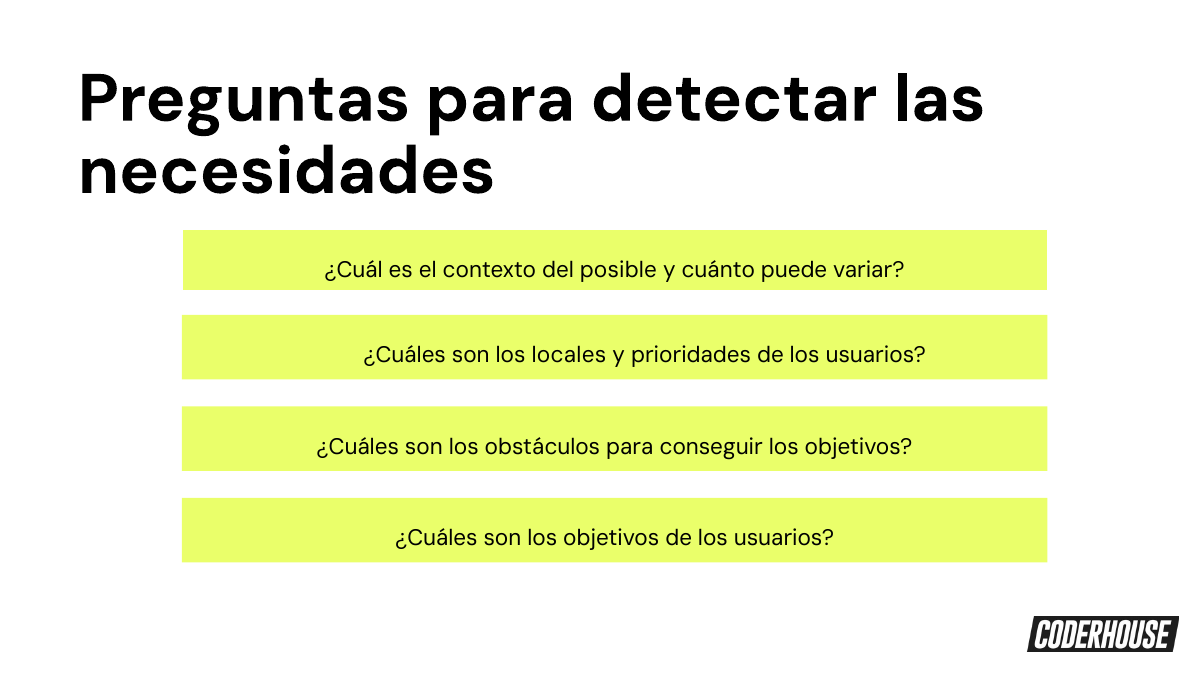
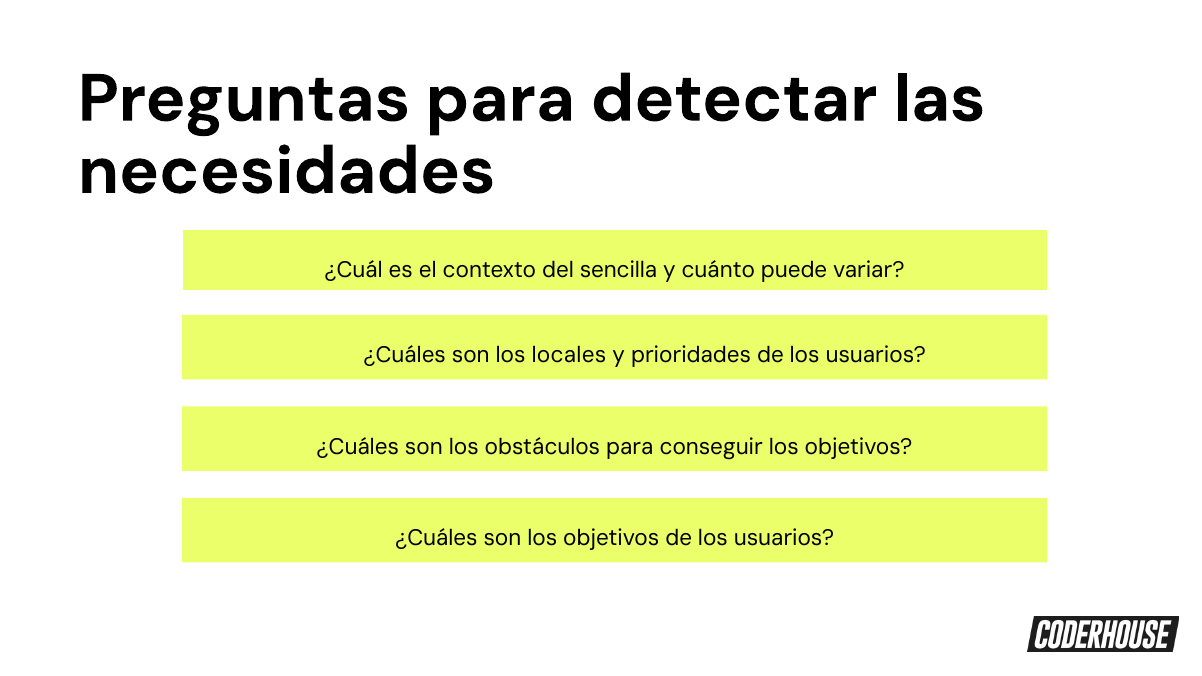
posible: posible -> sencilla
